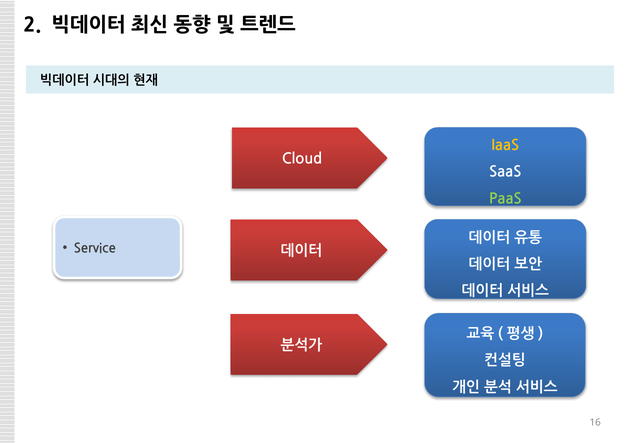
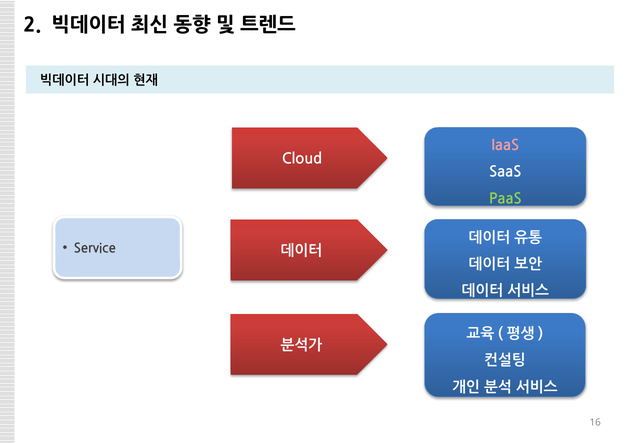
IaaS colour: yellow -> pink
